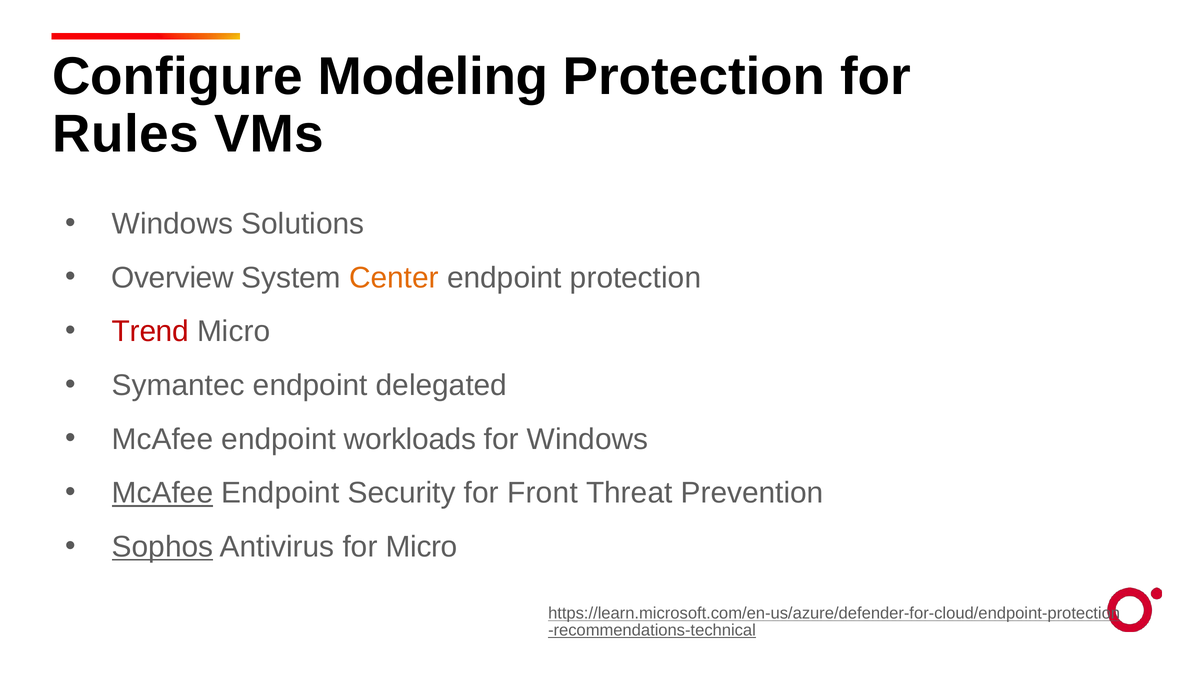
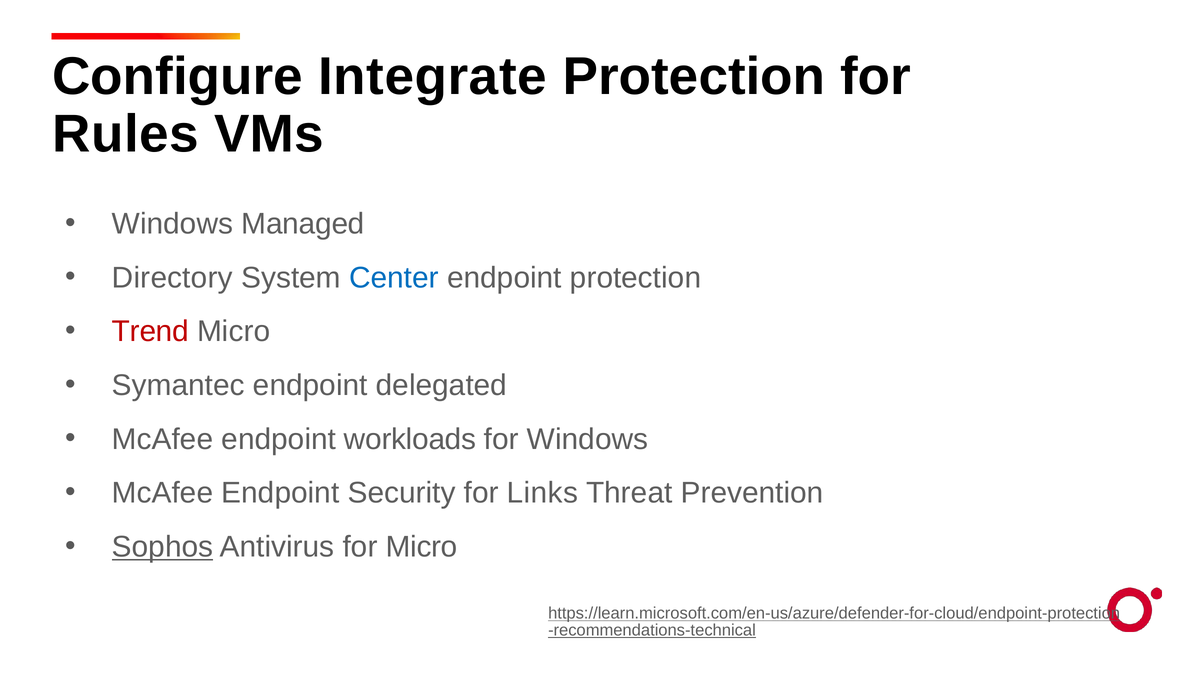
Modeling: Modeling -> Integrate
Solutions: Solutions -> Managed
Overview: Overview -> Directory
Center colour: orange -> blue
McAfee at (163, 493) underline: present -> none
Front: Front -> Links
